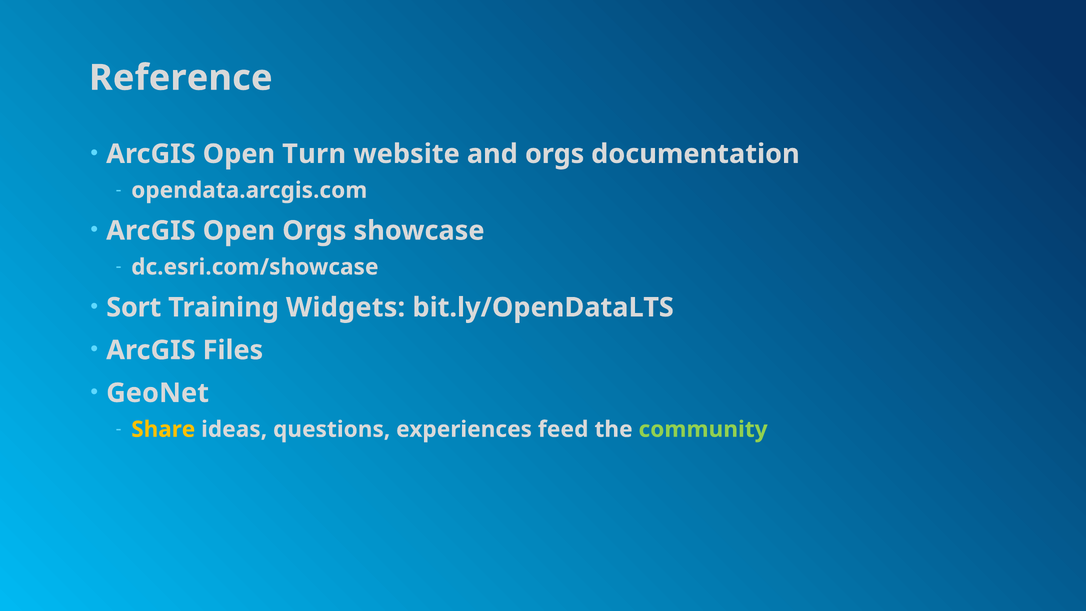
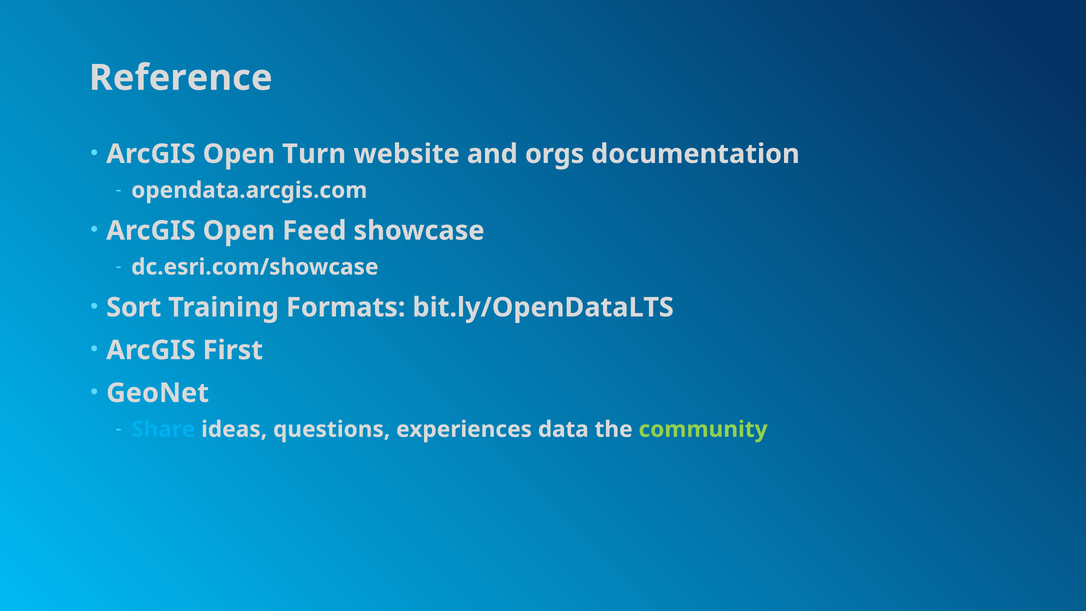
Open Orgs: Orgs -> Feed
Widgets: Widgets -> Formats
Files: Files -> First
Share colour: yellow -> light blue
feed: feed -> data
